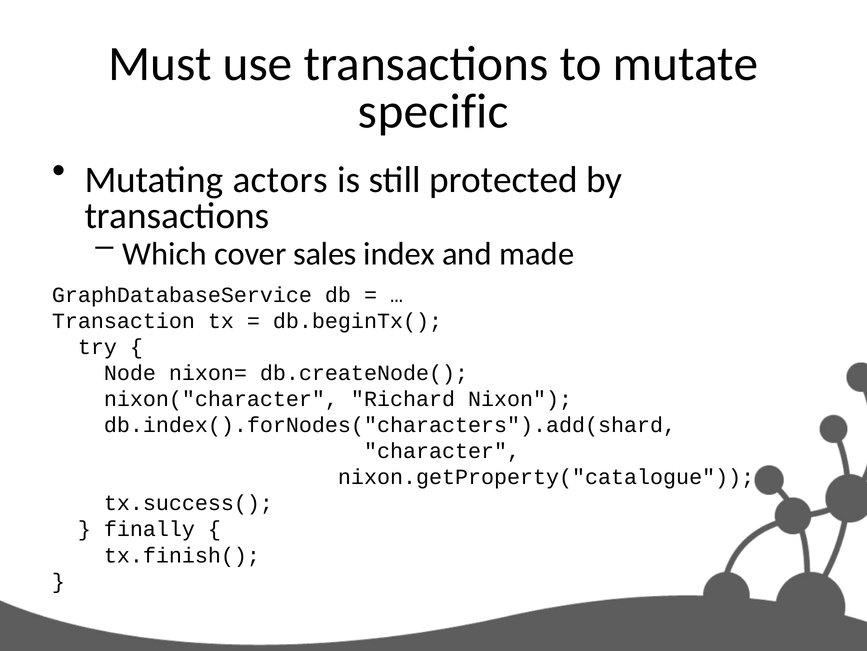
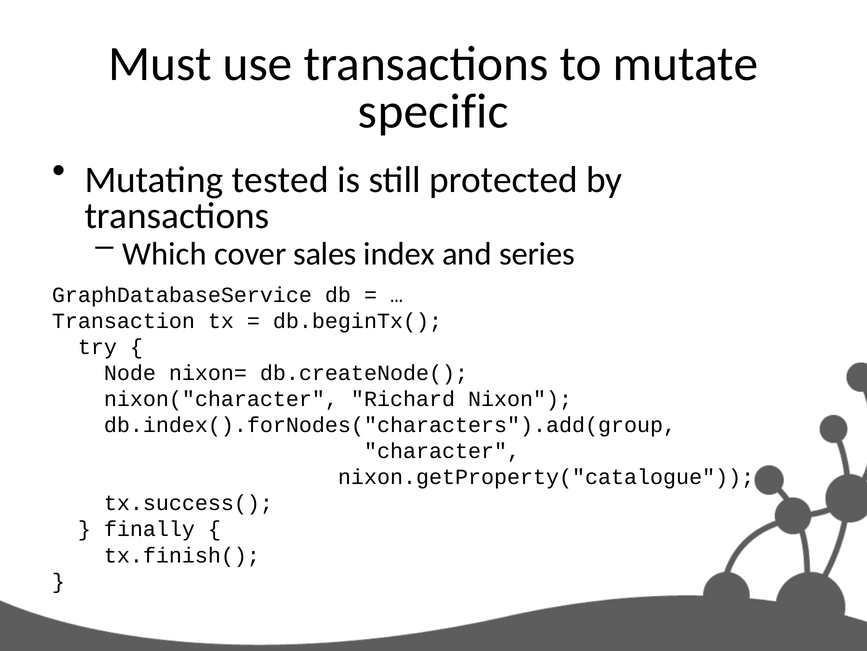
actors: actors -> tested
made: made -> series
db.index().forNodes("characters").add(shard: db.index().forNodes("characters").add(shard -> db.index().forNodes("characters").add(group
